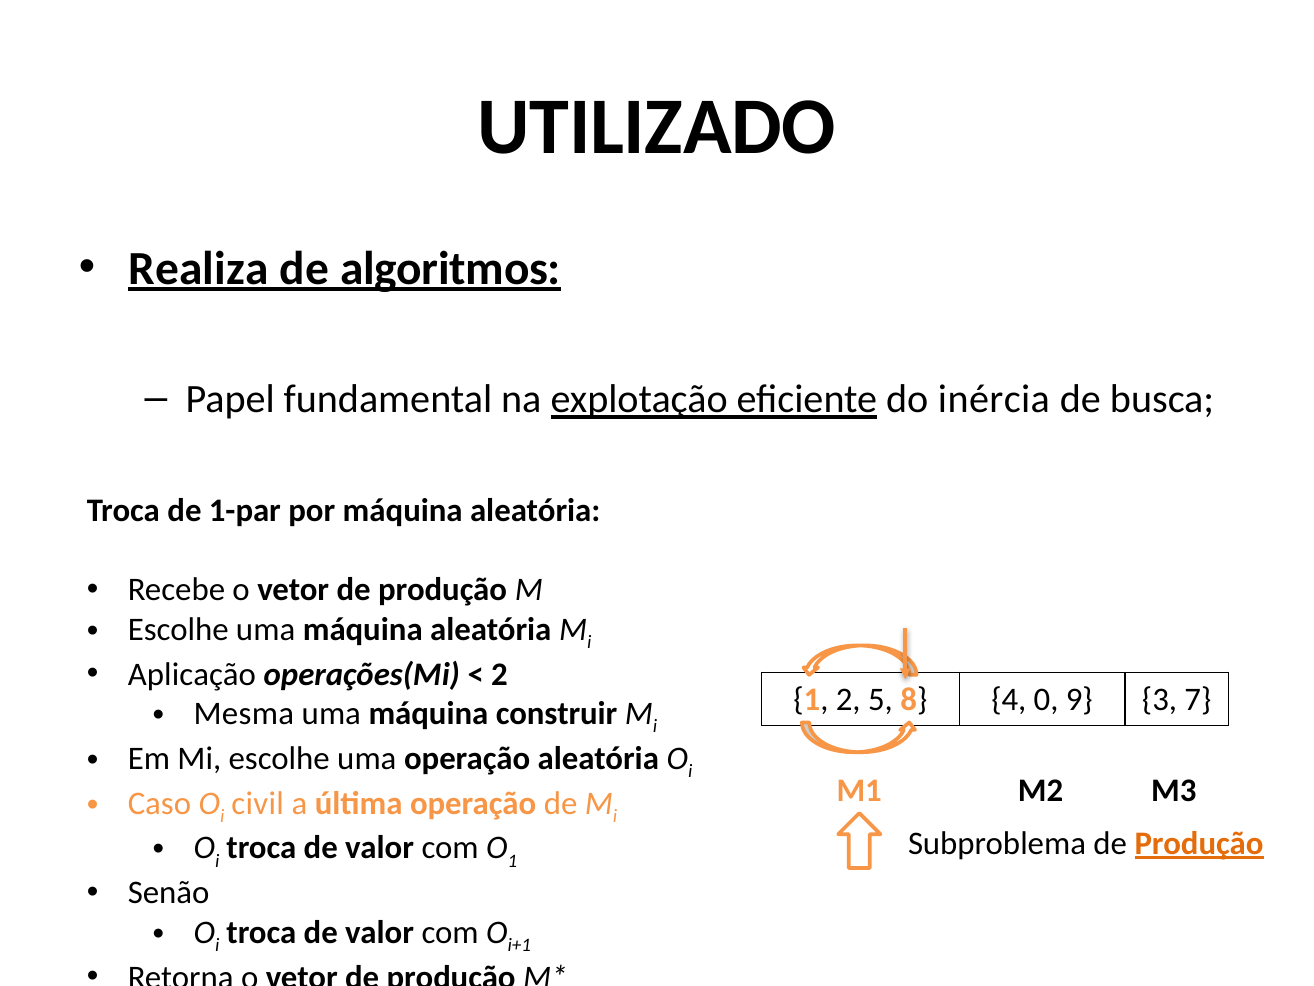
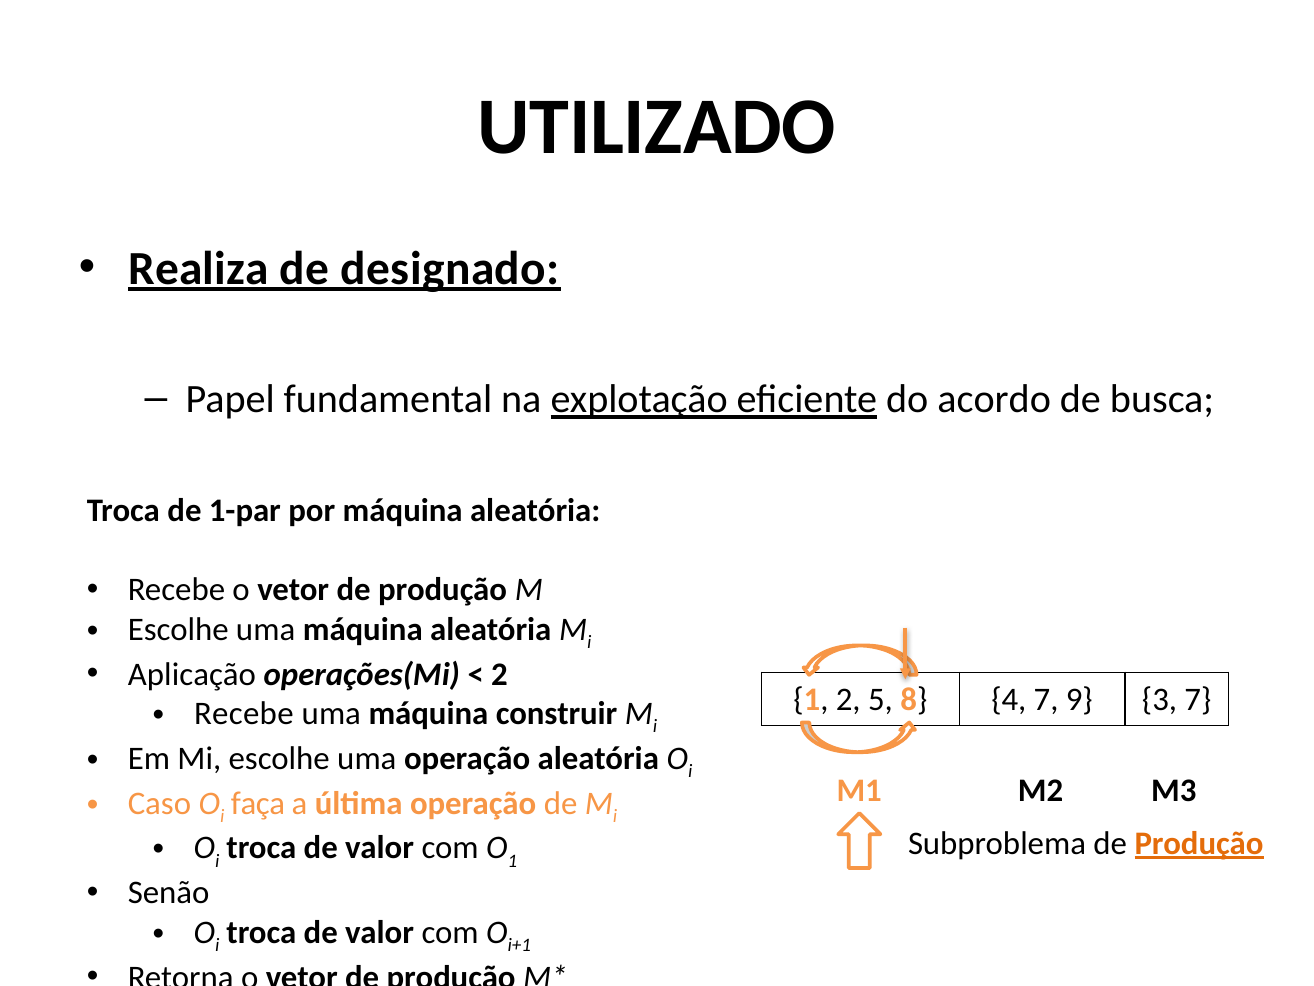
algoritmos: algoritmos -> designado
inércia: inércia -> acordo
4 0: 0 -> 7
Mesma at (244, 713): Mesma -> Recebe
civil: civil -> faça
